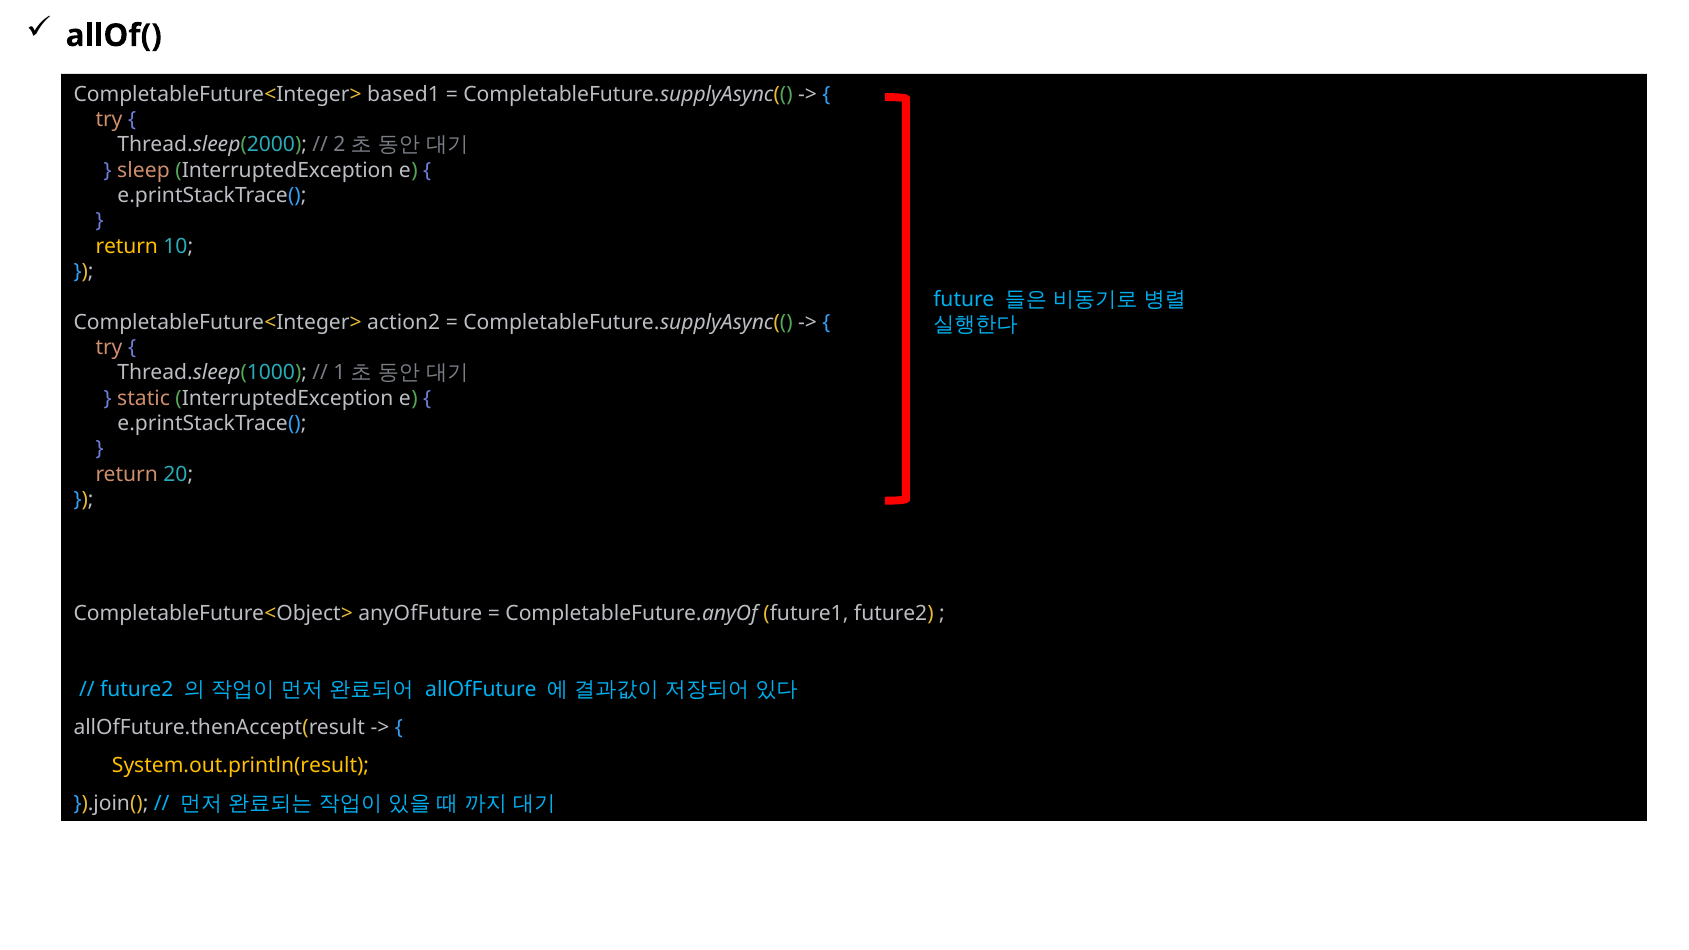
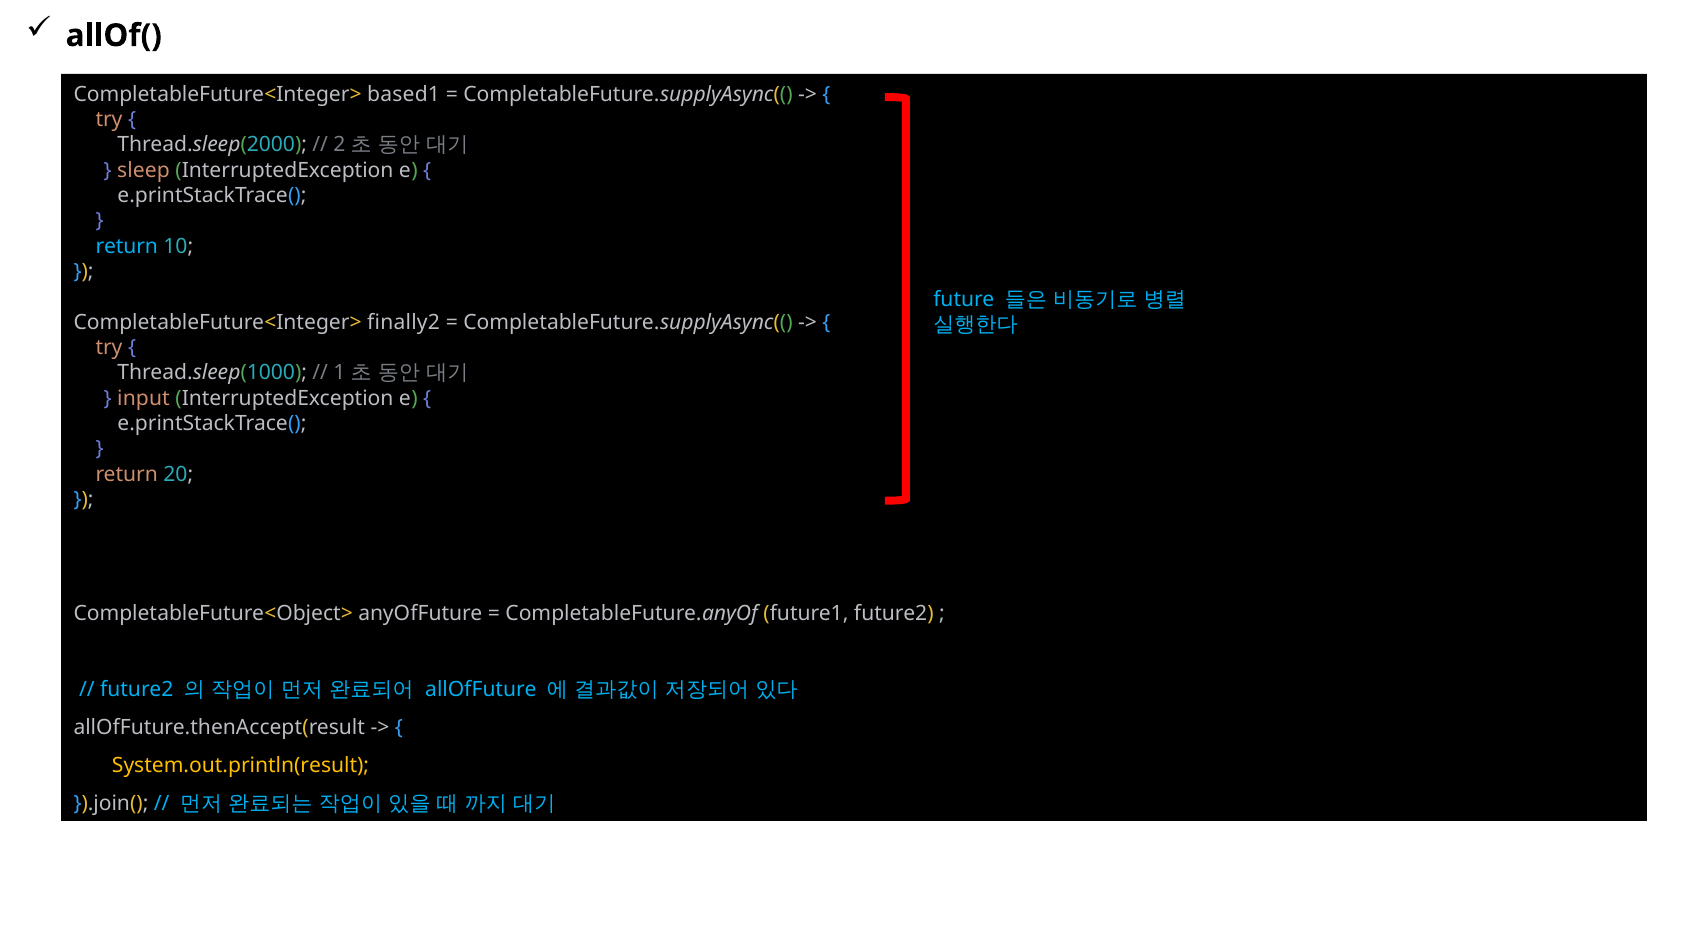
return at (127, 246) colour: yellow -> light blue
action2: action2 -> finally2
static: static -> input
